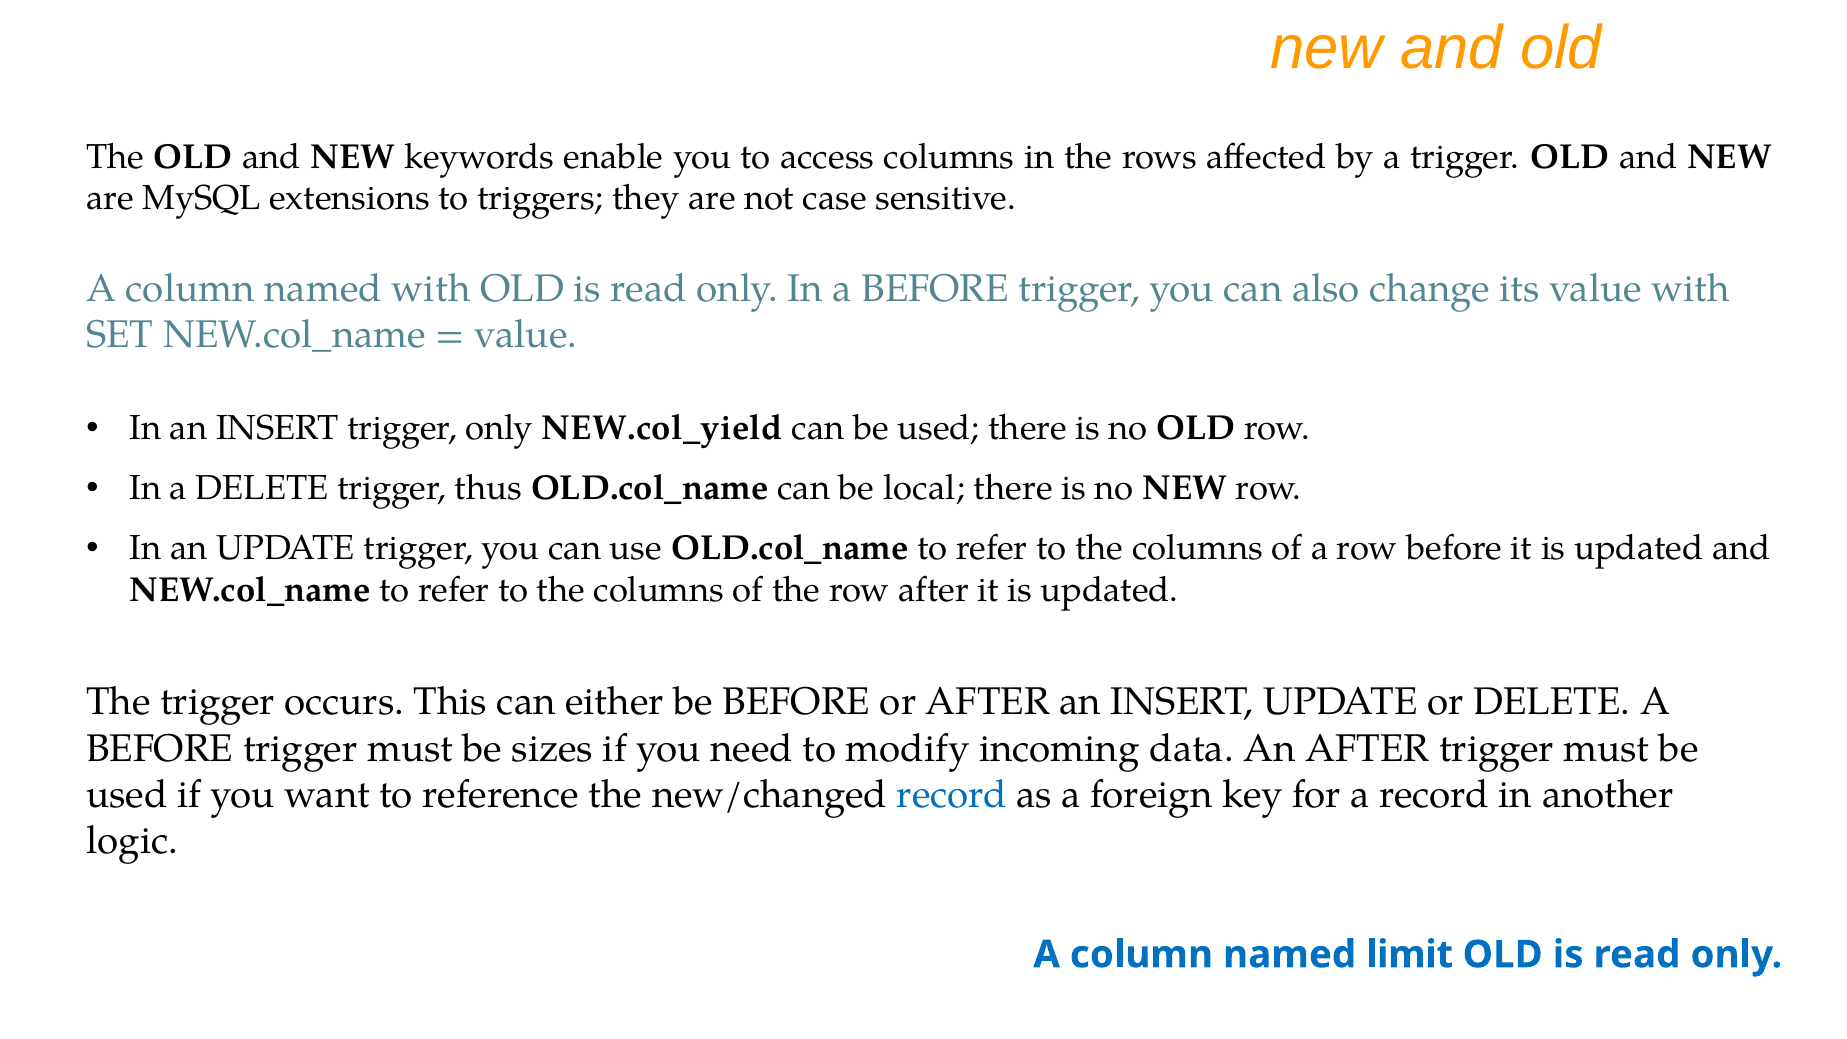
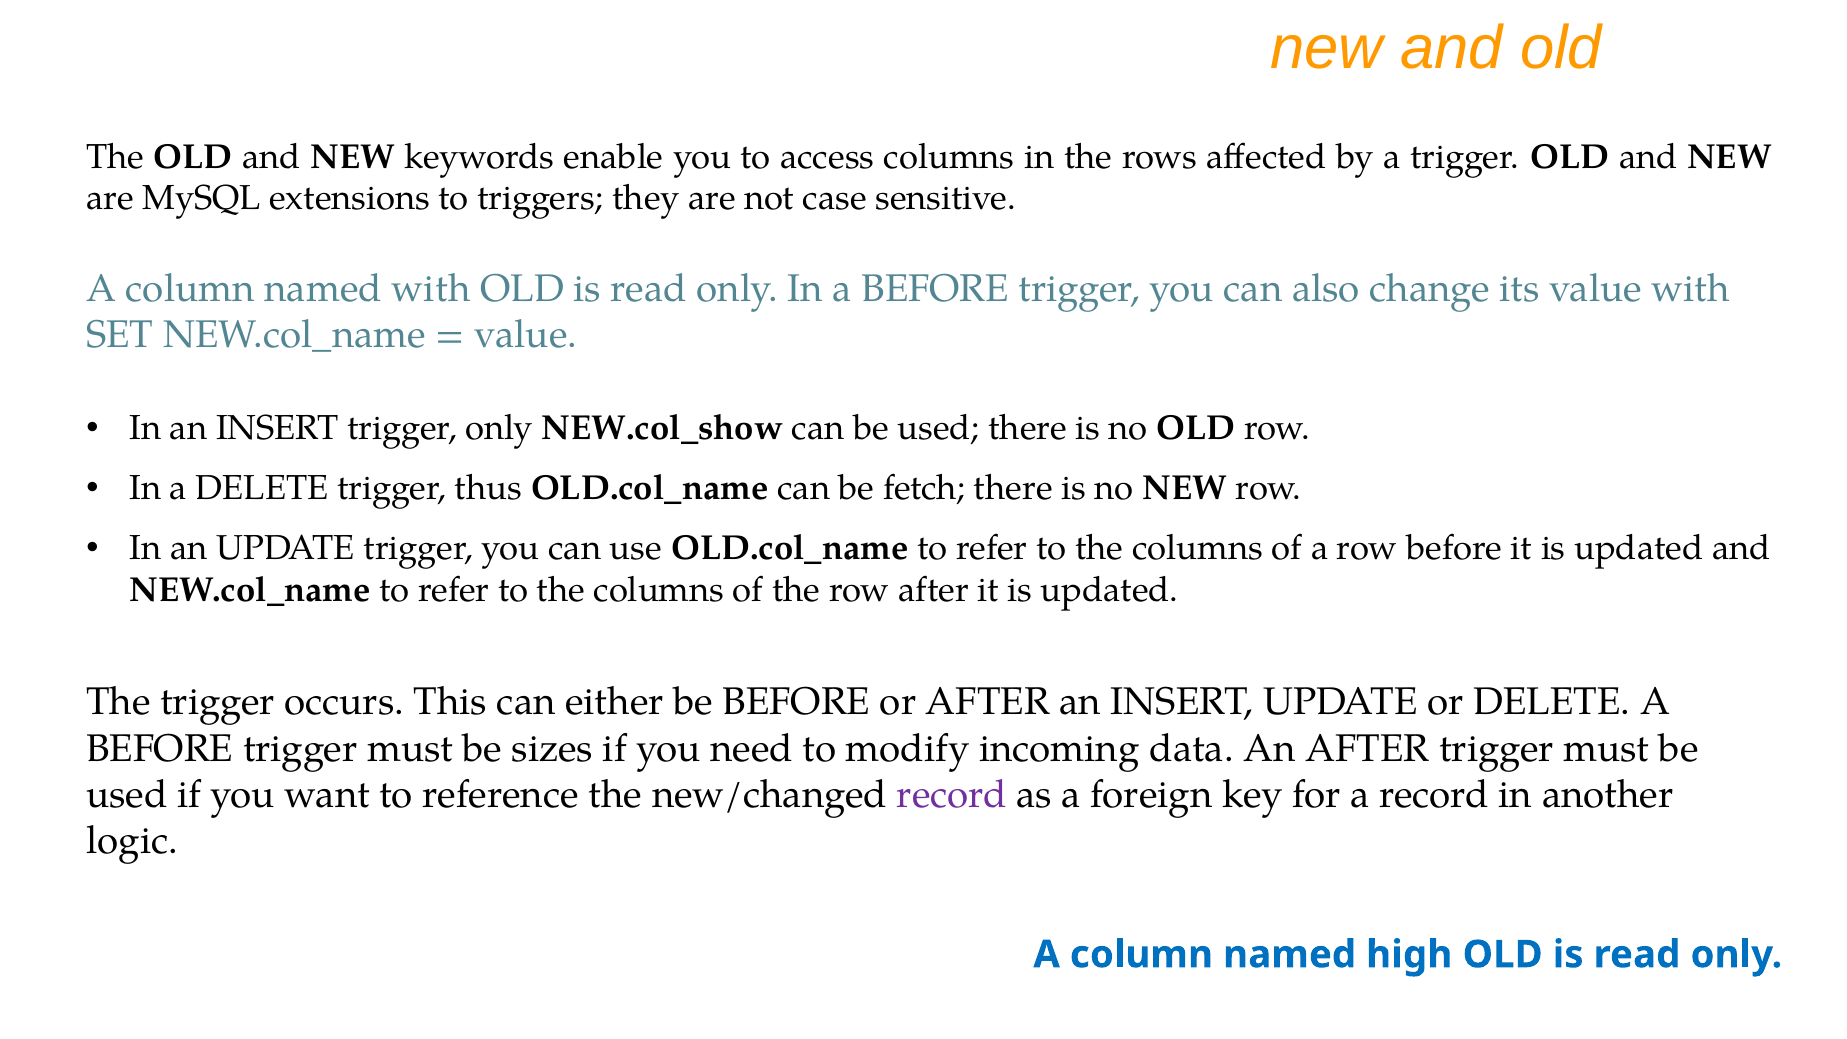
NEW.col_yield: NEW.col_yield -> NEW.col_show
local: local -> fetch
record at (952, 794) colour: blue -> purple
limit: limit -> high
